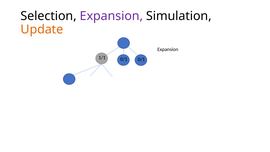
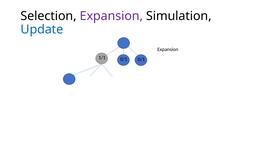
Update colour: orange -> blue
